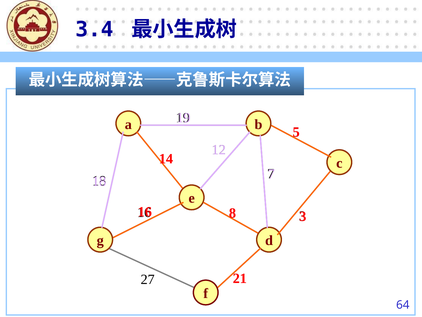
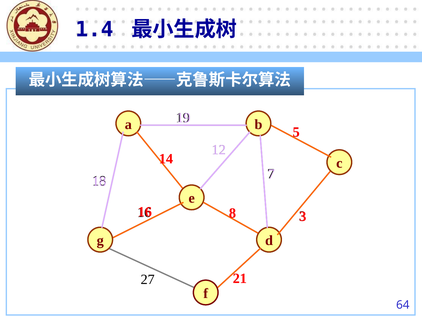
3.4: 3.4 -> 1.4
